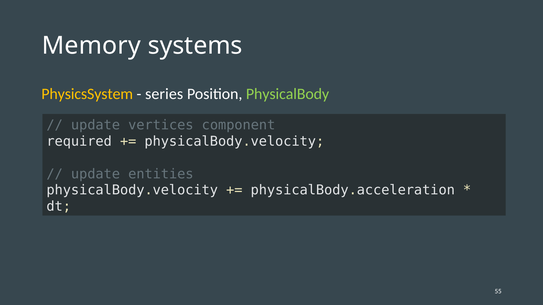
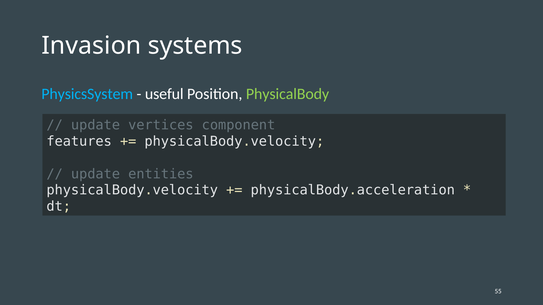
Memory: Memory -> Invasion
PhysicsSystem colour: yellow -> light blue
series: series -> useful
required: required -> features
